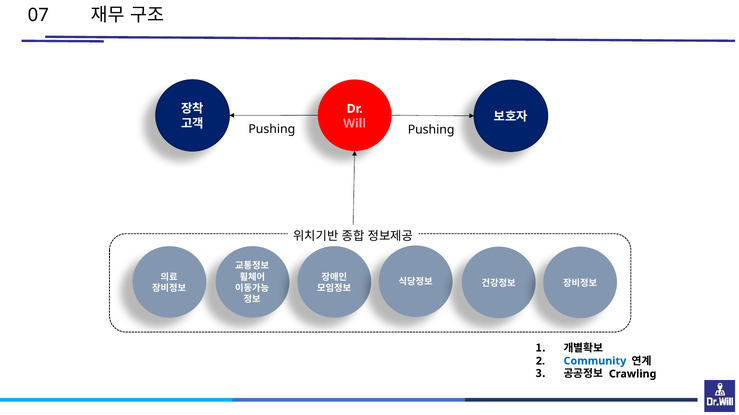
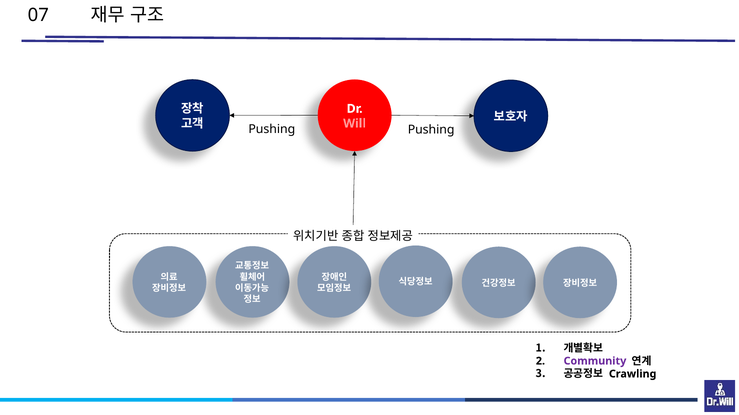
Community colour: blue -> purple
